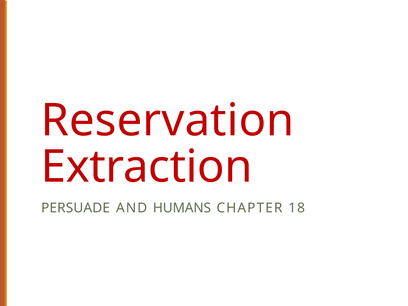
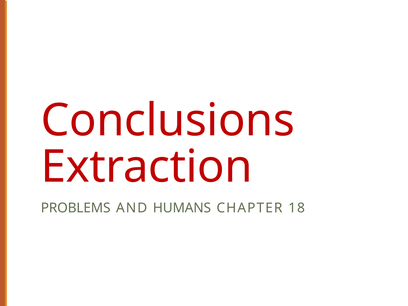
Reservation: Reservation -> Conclusions
PERSUADE: PERSUADE -> PROBLEMS
